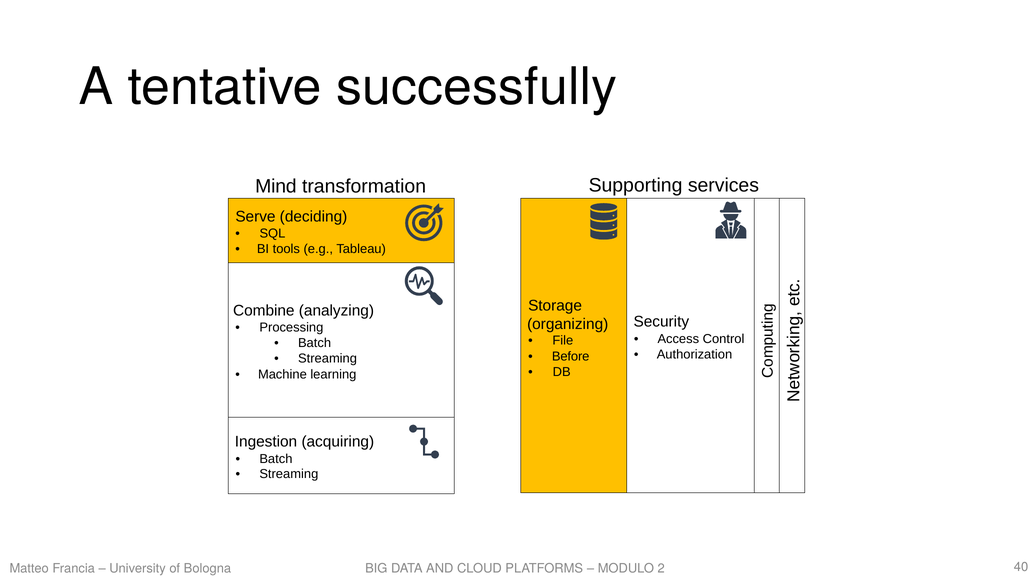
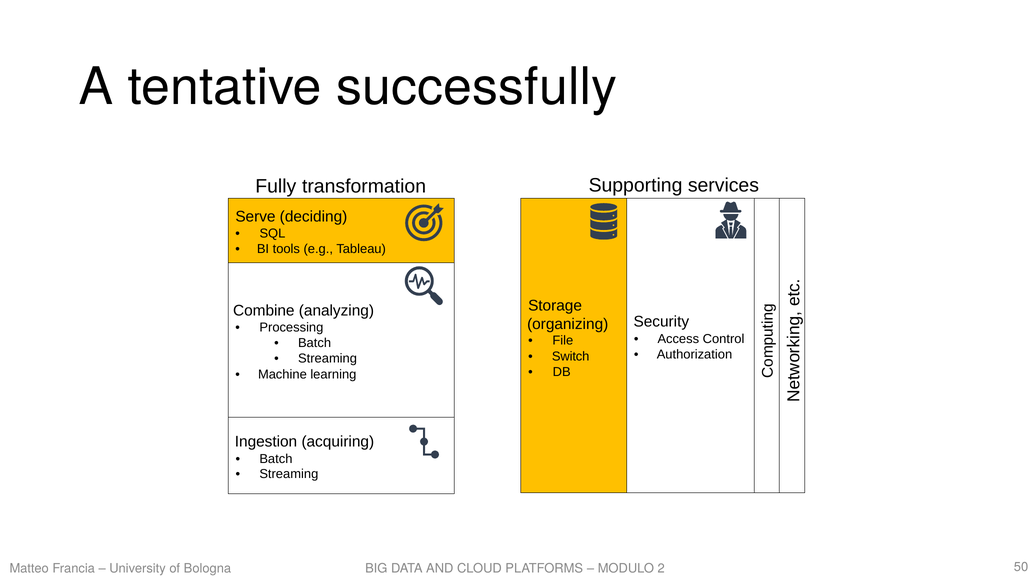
Mind: Mind -> Fully
Before: Before -> Switch
40: 40 -> 50
